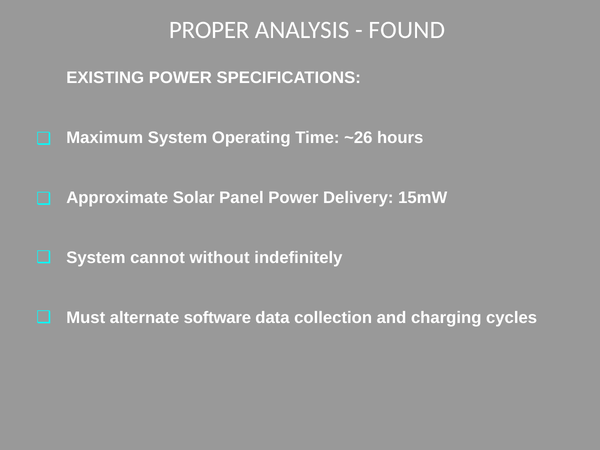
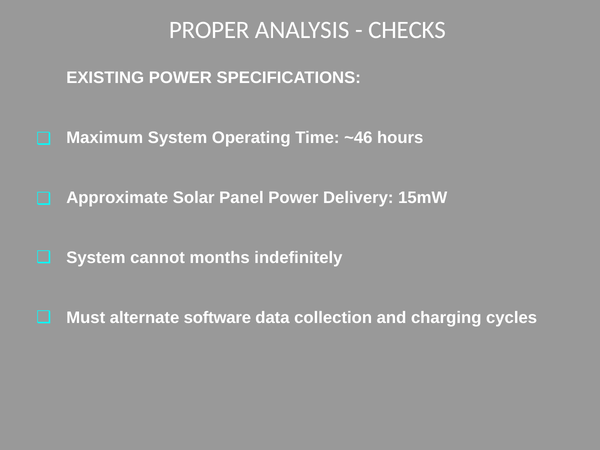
FOUND: FOUND -> CHECKS
~26: ~26 -> ~46
without: without -> months
